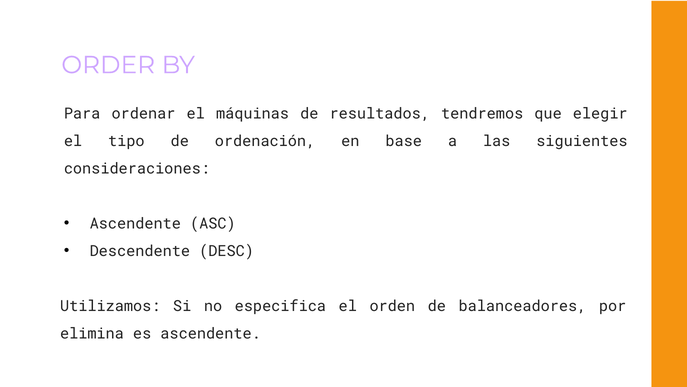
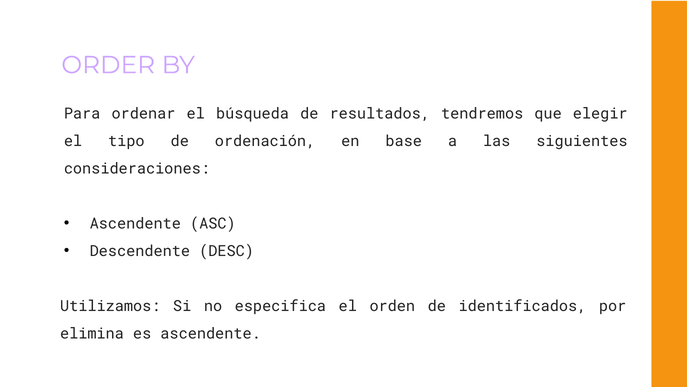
máquinas: máquinas -> búsqueda
balanceadores: balanceadores -> identificados
